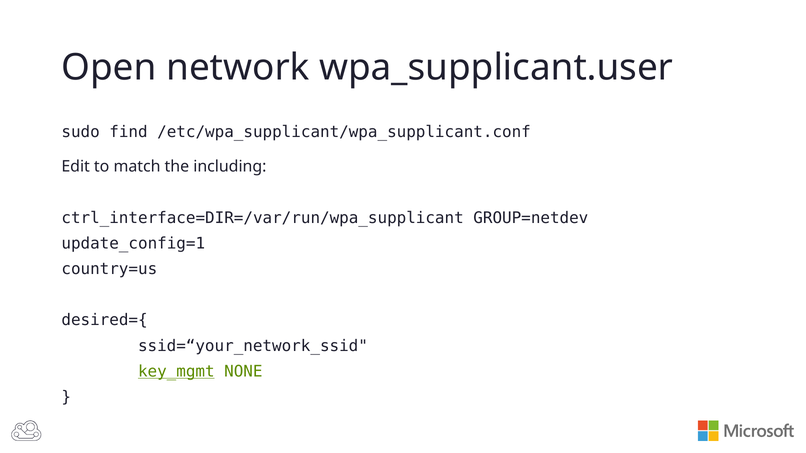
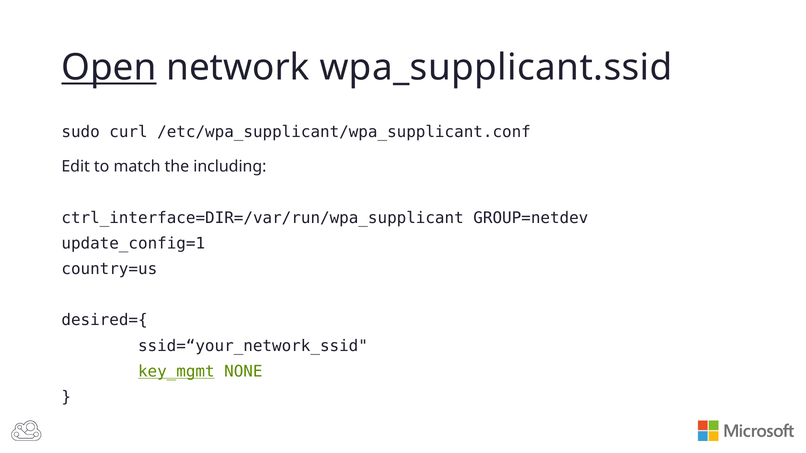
Open underline: none -> present
wpa_supplicant.user: wpa_supplicant.user -> wpa_supplicant.ssid
find: find -> curl
